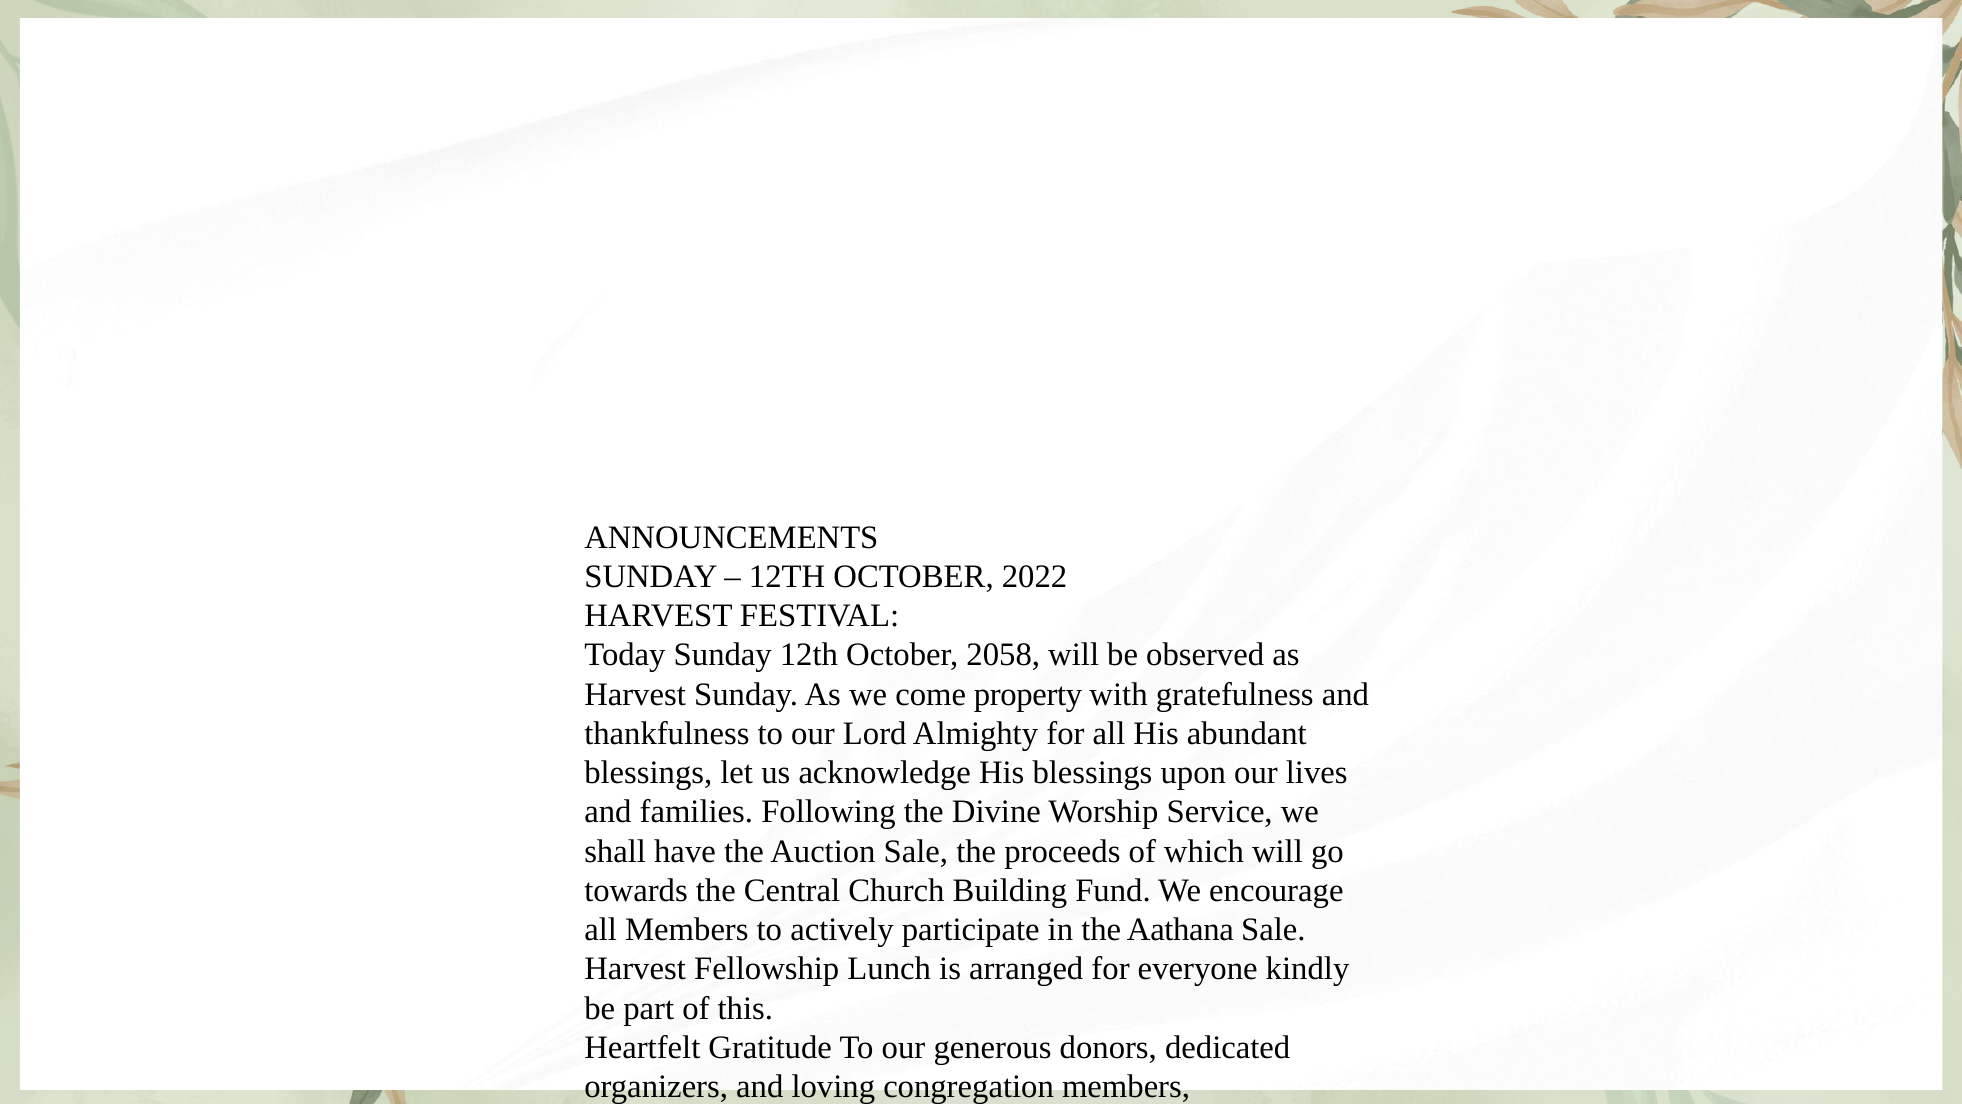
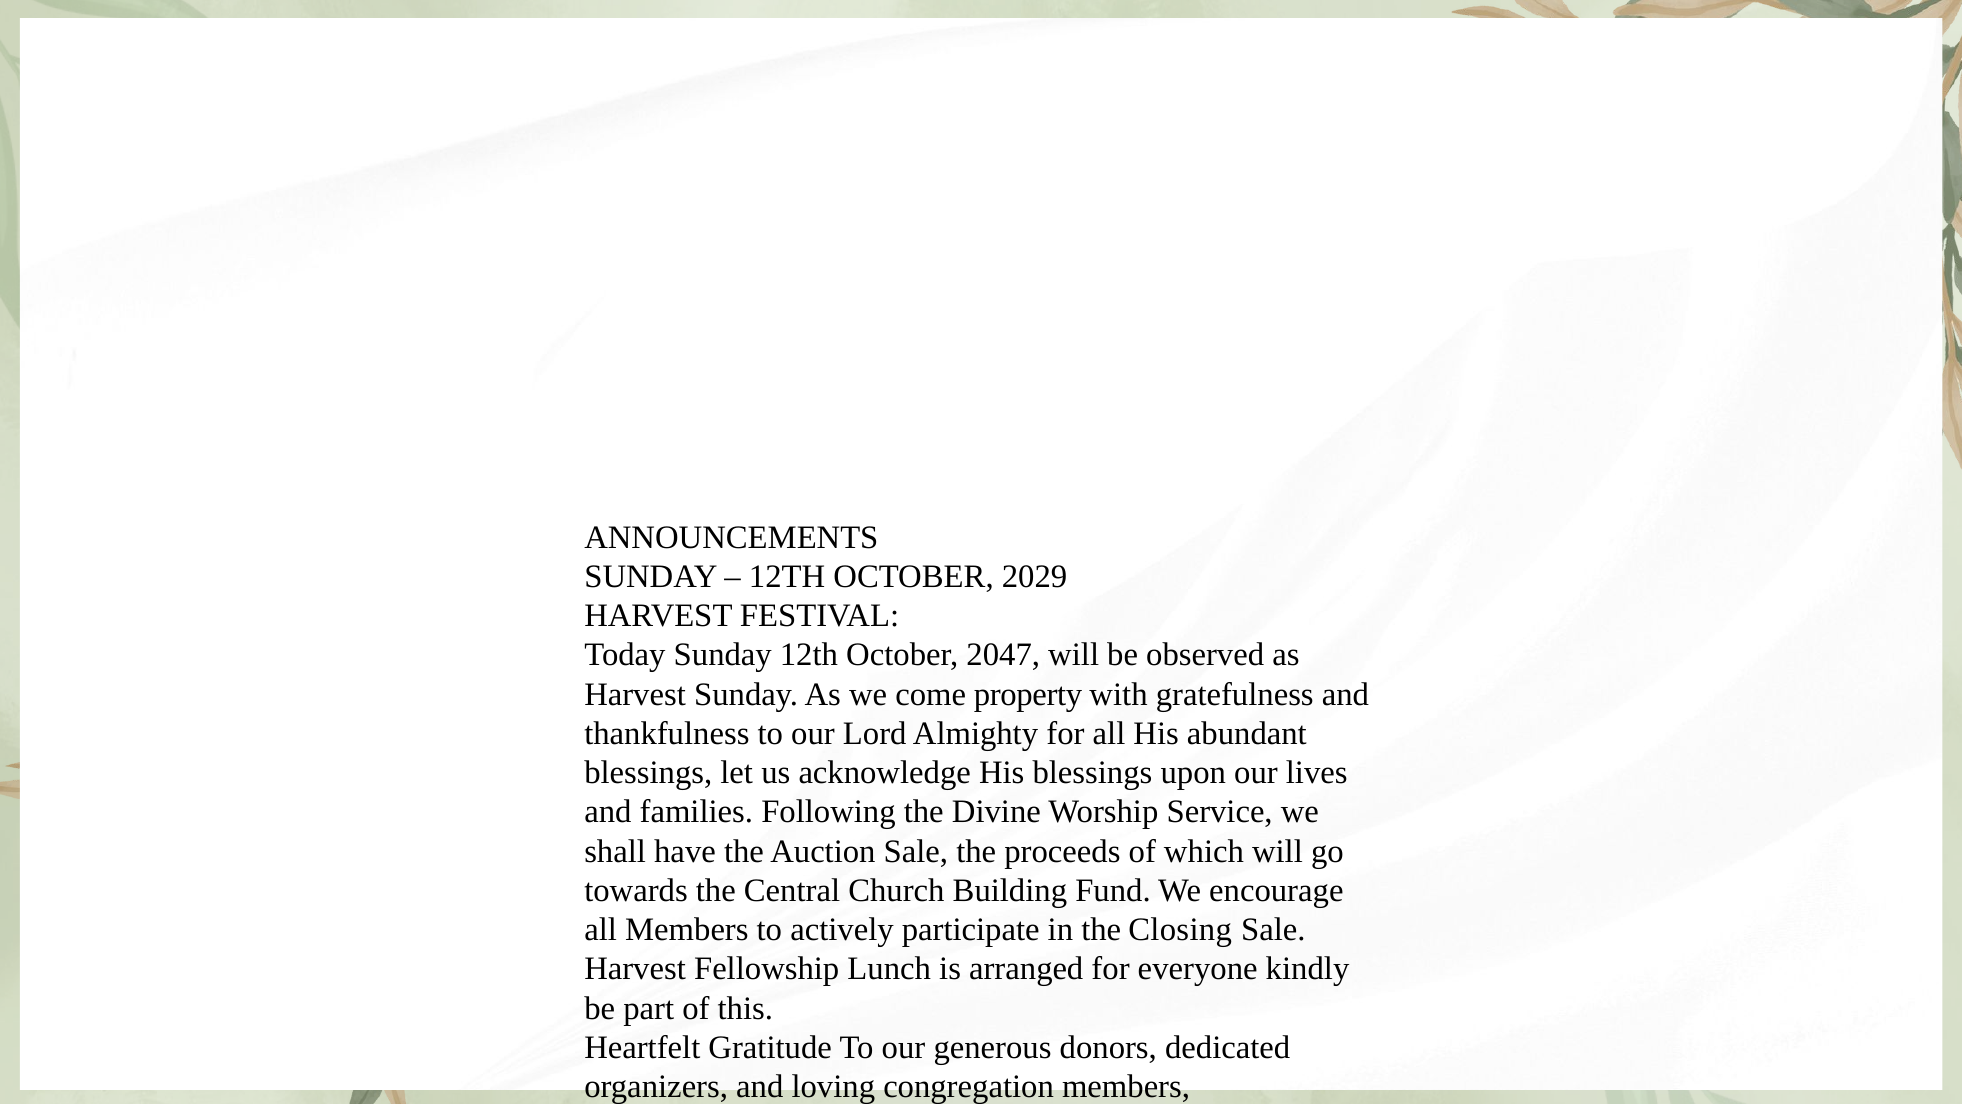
2022: 2022 -> 2029
2058: 2058 -> 2047
in the Aathana: Aathana -> Closing
